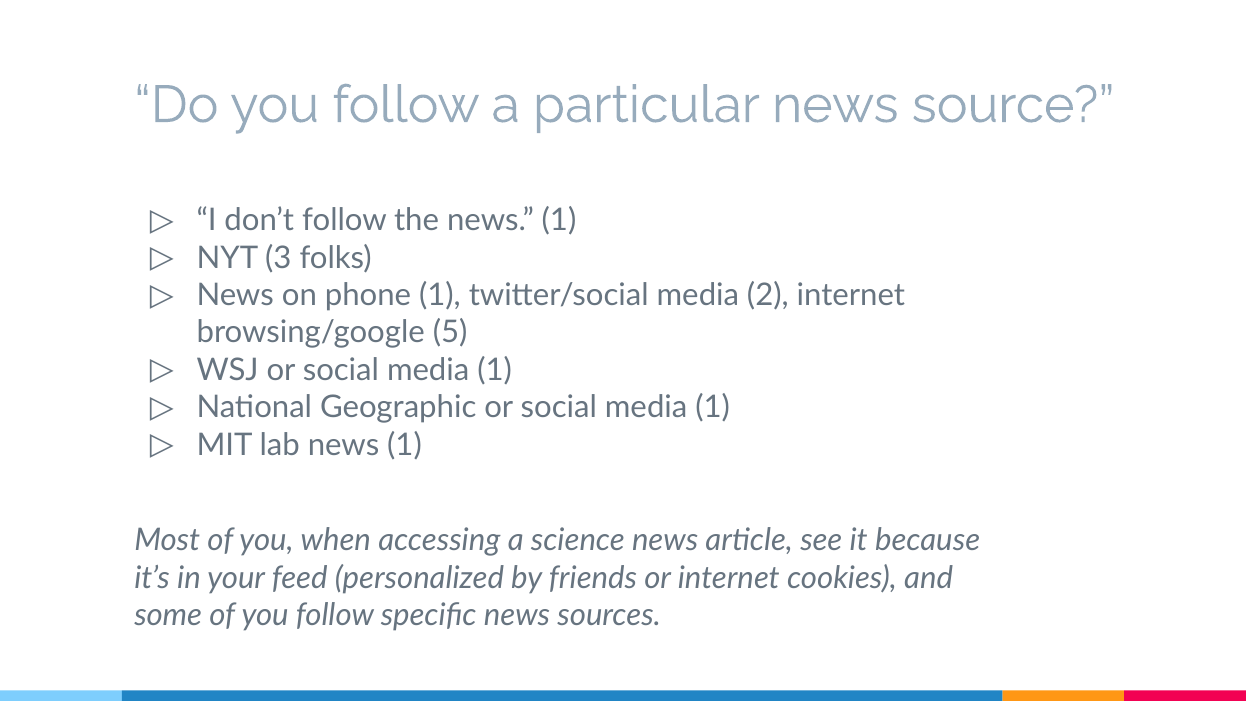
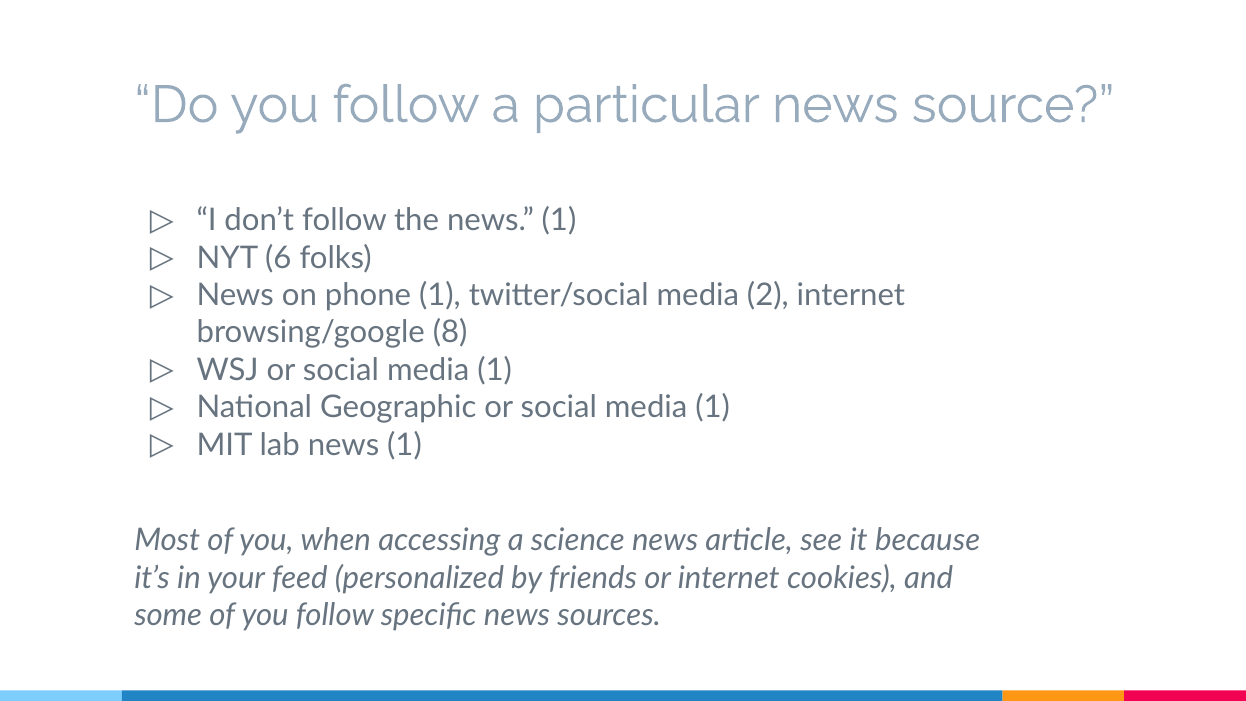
3: 3 -> 6
5: 5 -> 8
